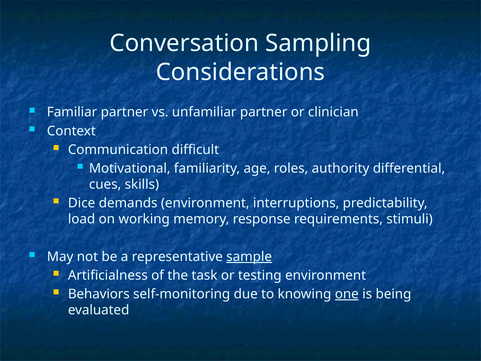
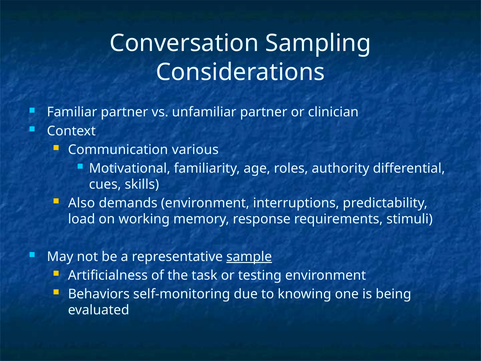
difficult: difficult -> various
Dice: Dice -> Also
one underline: present -> none
